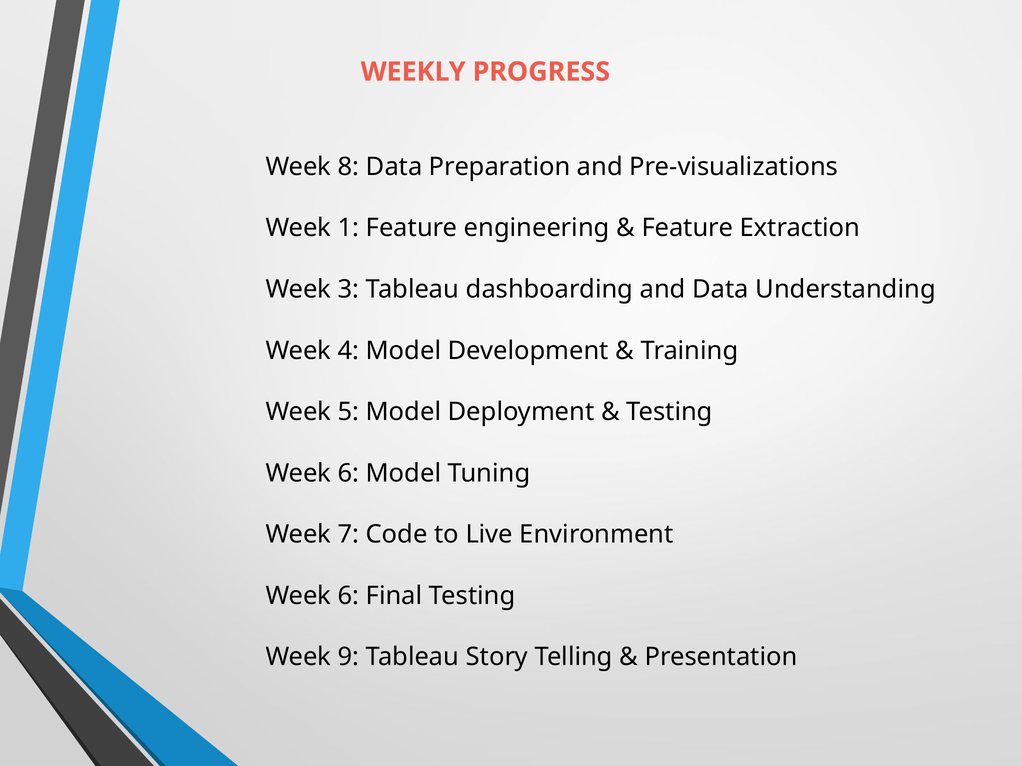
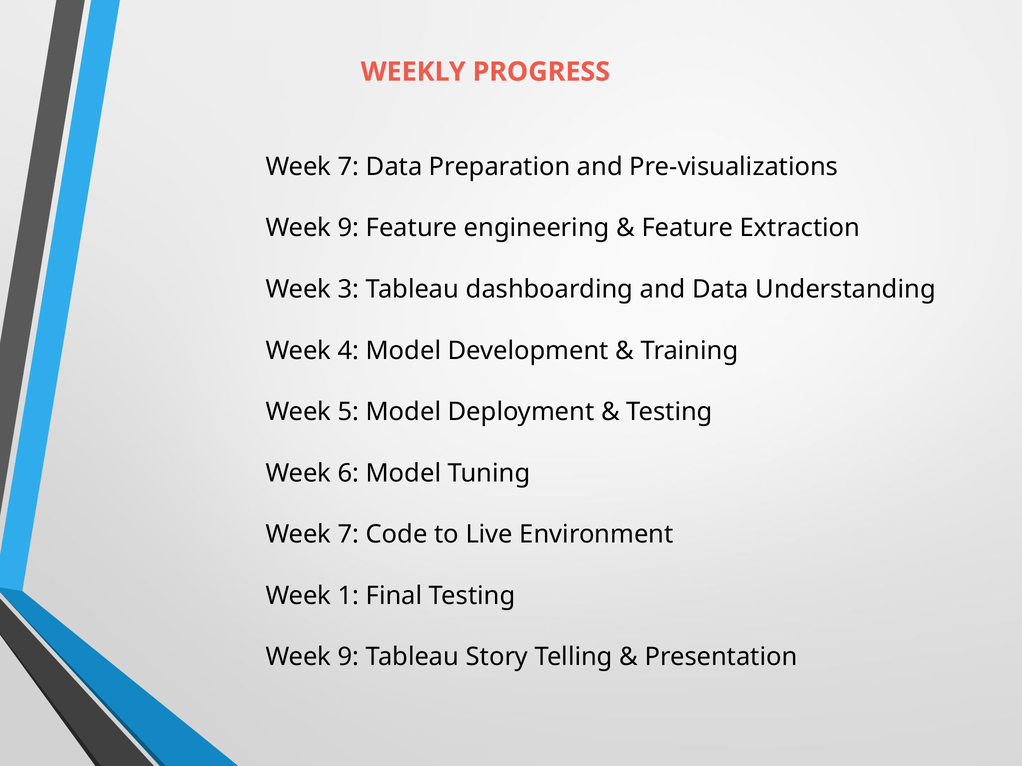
8 at (348, 167): 8 -> 7
1 at (348, 228): 1 -> 9
6 at (348, 596): 6 -> 1
